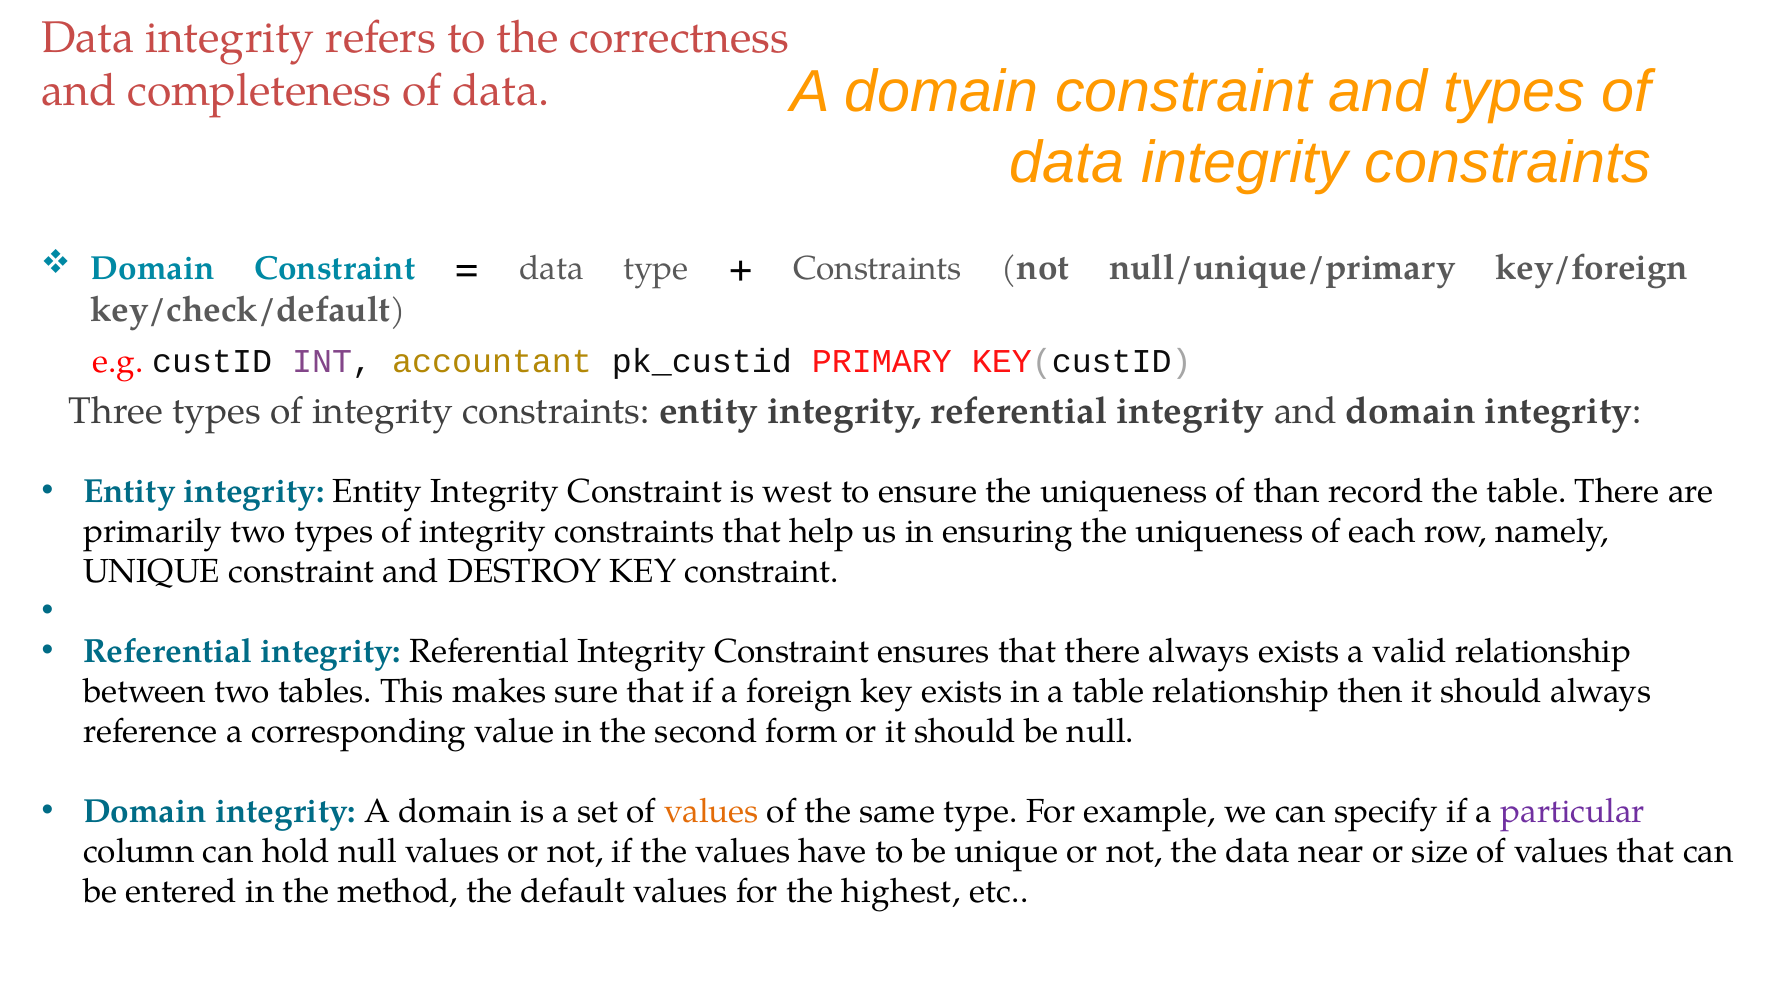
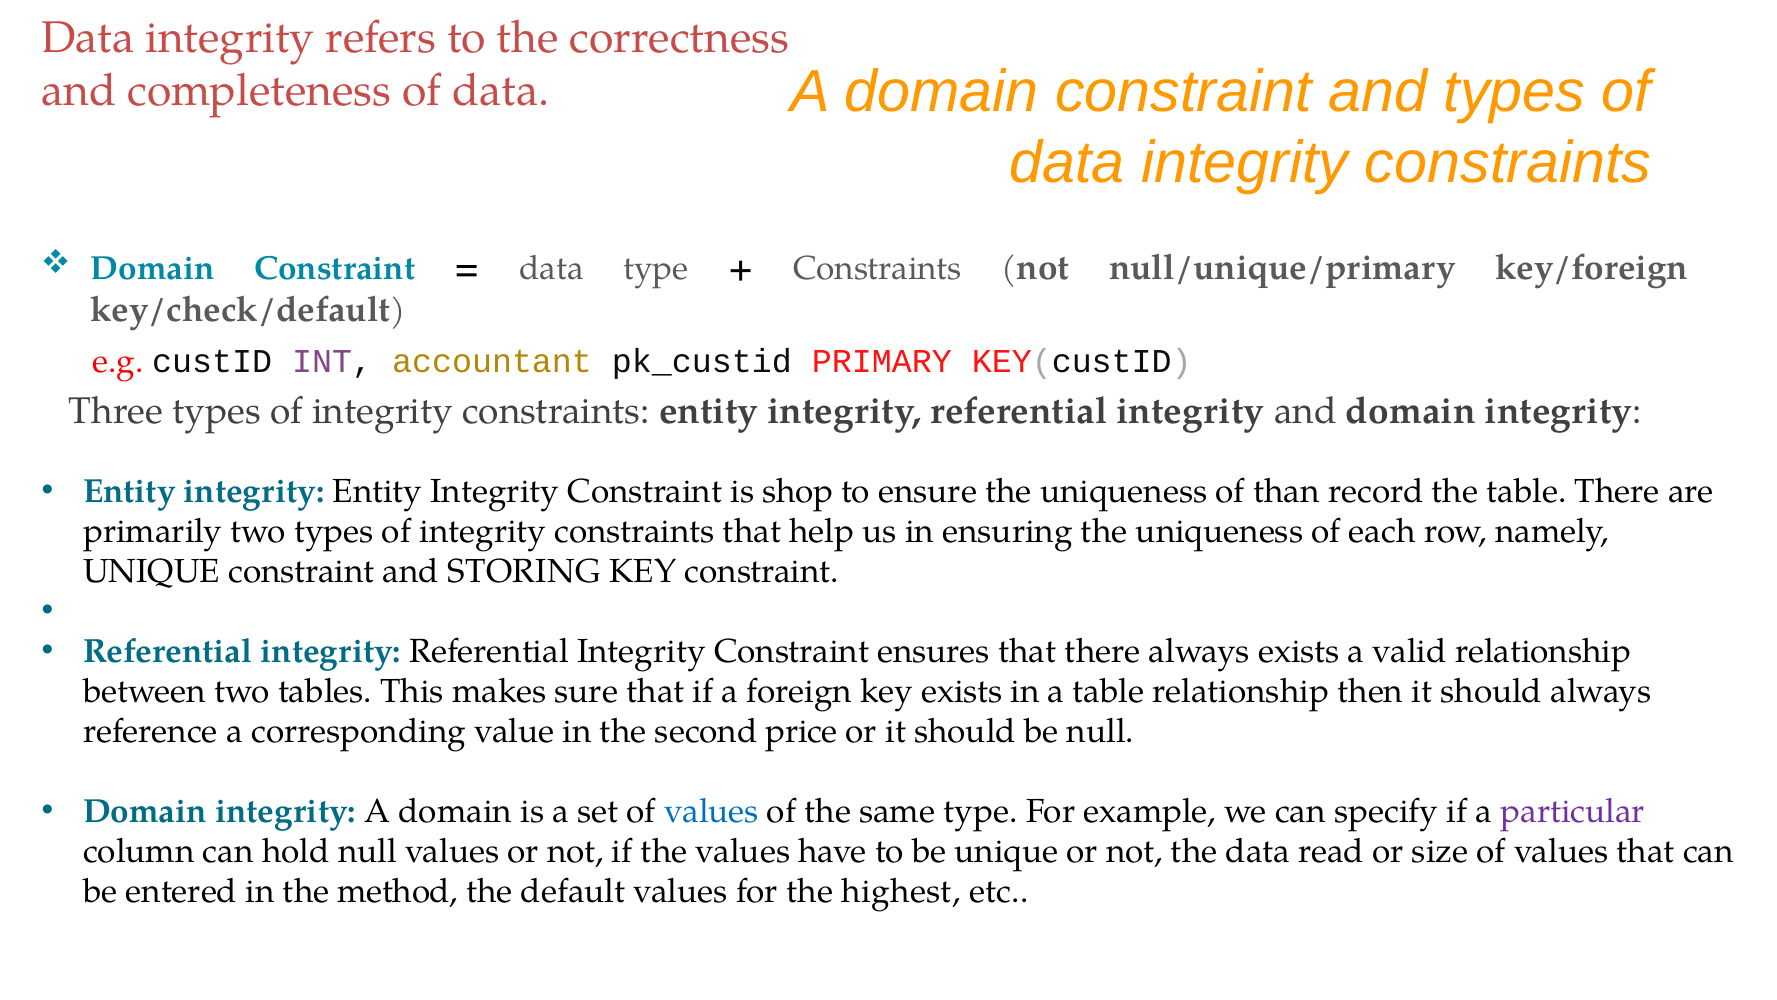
west: west -> shop
DESTROY: DESTROY -> STORING
form: form -> price
values at (711, 811) colour: orange -> blue
near: near -> read
